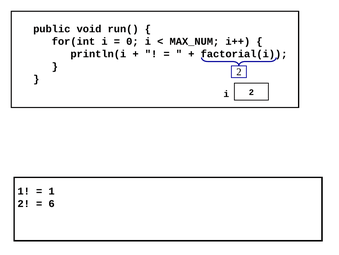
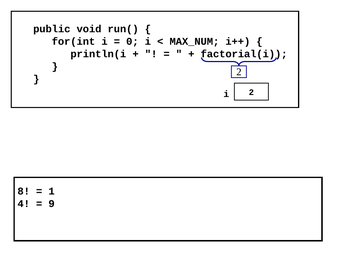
1 at (24, 191): 1 -> 8
2 at (24, 203): 2 -> 4
6: 6 -> 9
